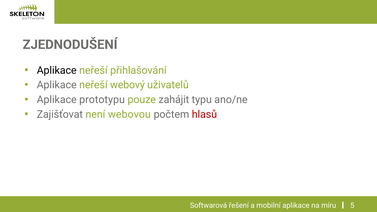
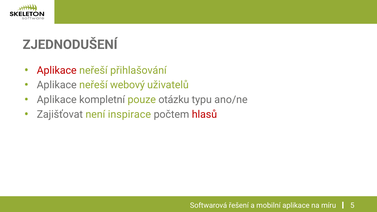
Aplikace at (57, 70) colour: black -> red
prototypu: prototypu -> kompletní
zahájit: zahájit -> otázku
webovou: webovou -> inspirace
